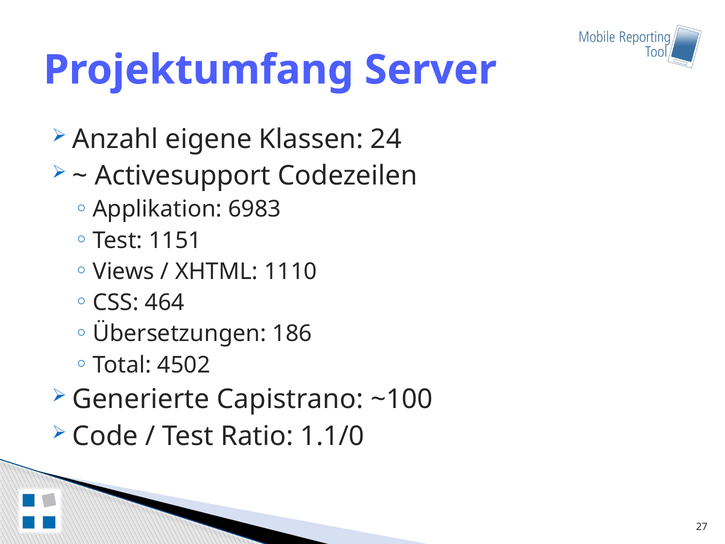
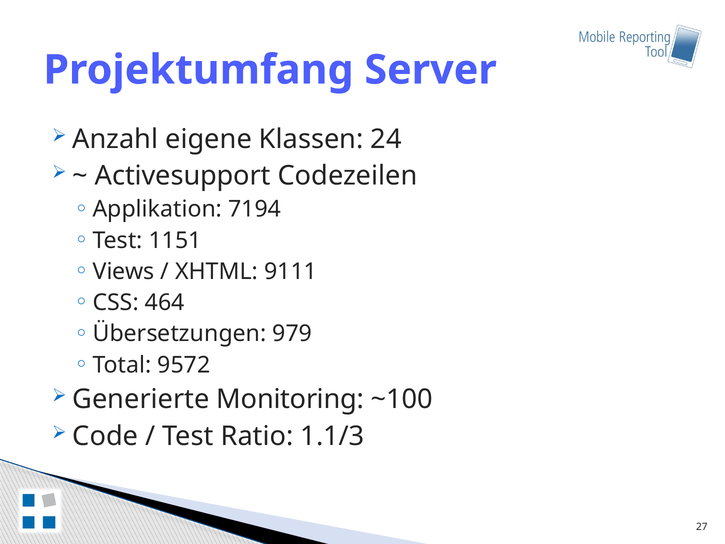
6983: 6983 -> 7194
1110: 1110 -> 9111
186: 186 -> 979
4502: 4502 -> 9572
Capistrano: Capistrano -> Monitoring
1.1/0: 1.1/0 -> 1.1/3
